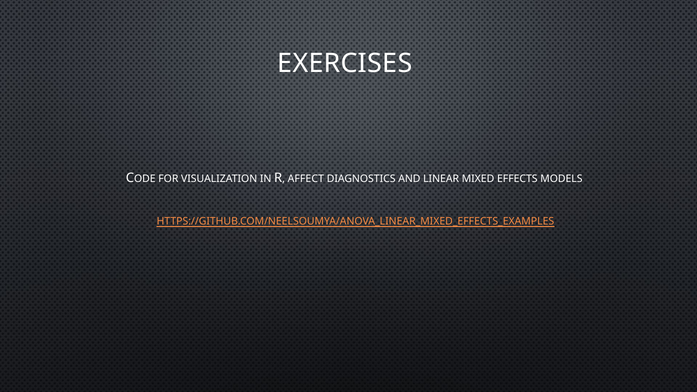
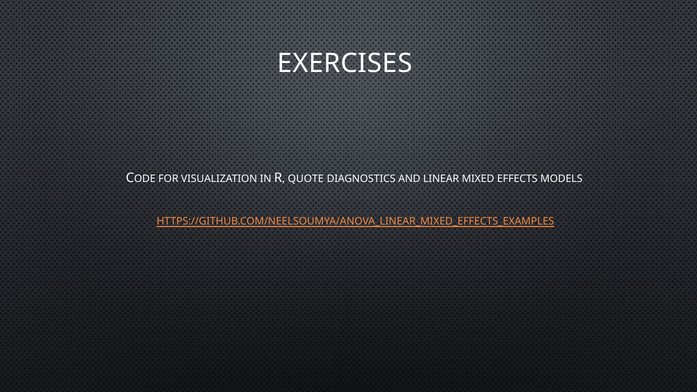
AFFECT: AFFECT -> QUOTE
